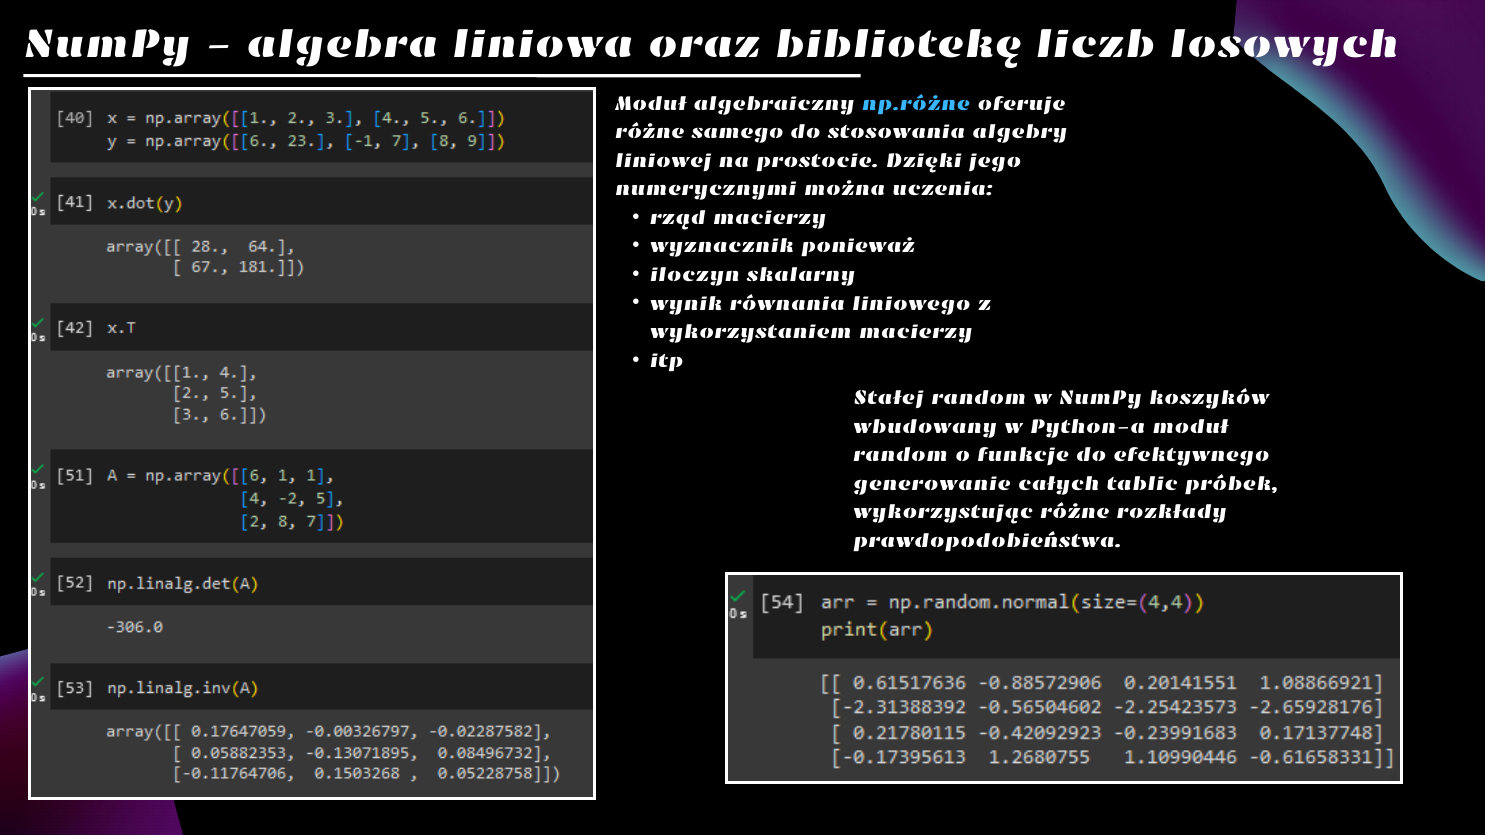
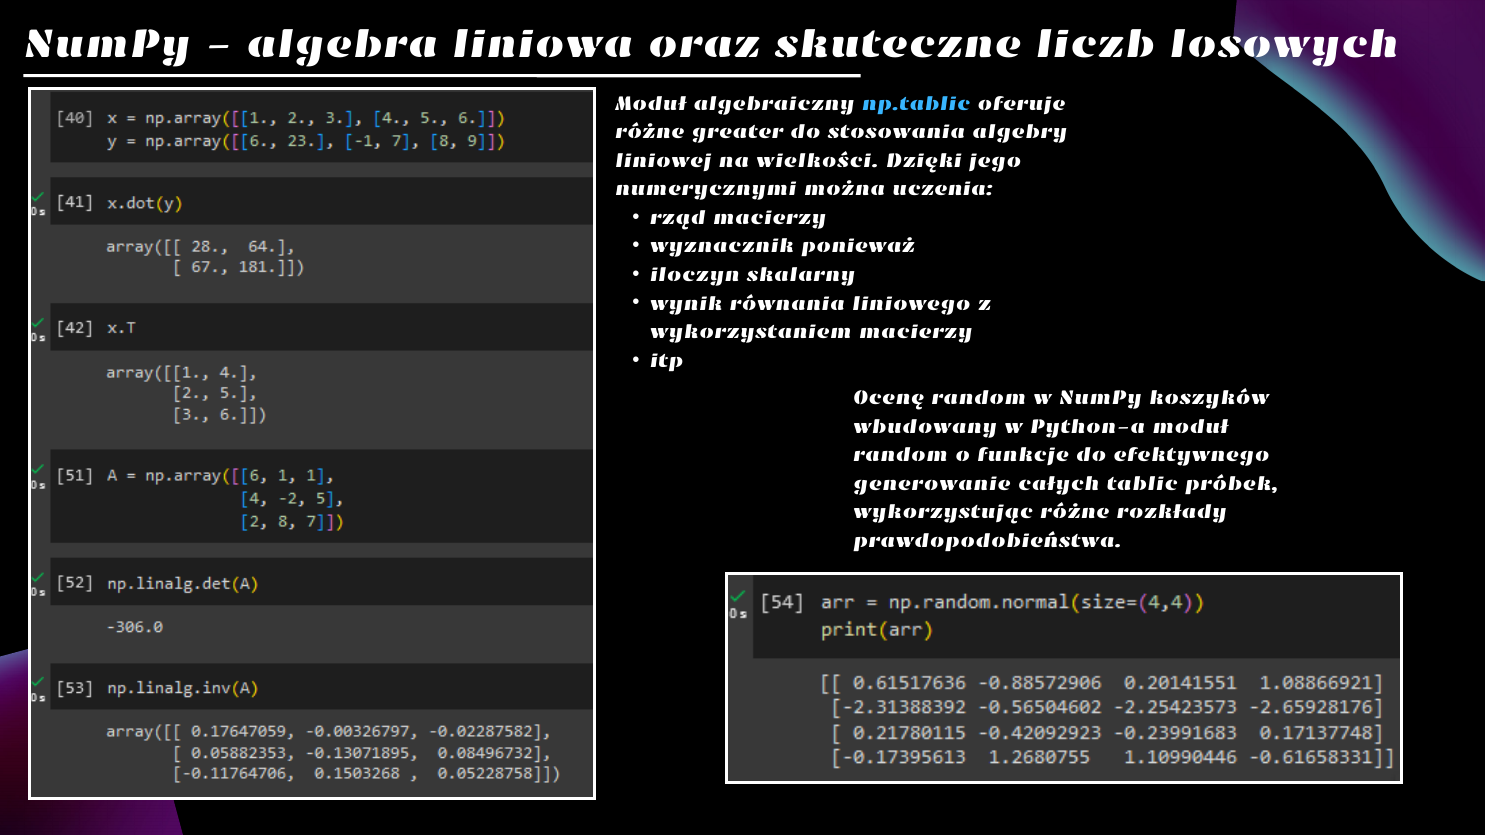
bibliotekę: bibliotekę -> skuteczne
np.różne: np.różne -> np.tablic
samego: samego -> greater
prostocie: prostocie -> wielkości
Stałej: Stałej -> Ocenę
